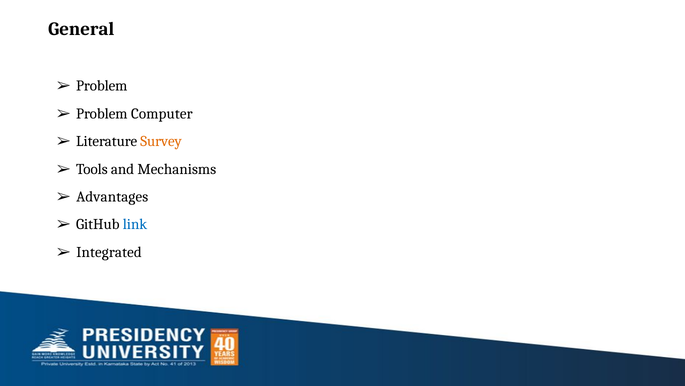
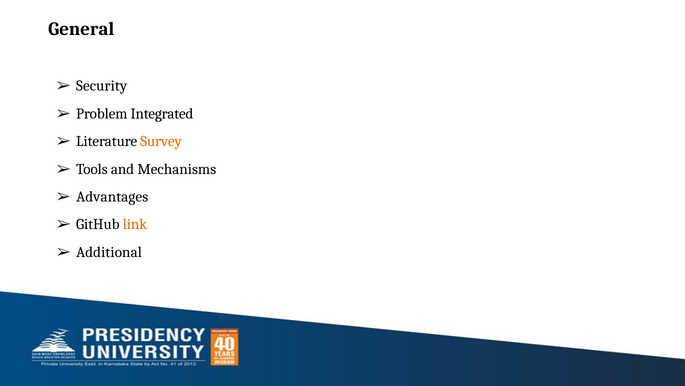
Problem at (102, 86): Problem -> Security
Computer: Computer -> Integrated
link colour: blue -> orange
Integrated: Integrated -> Additional
